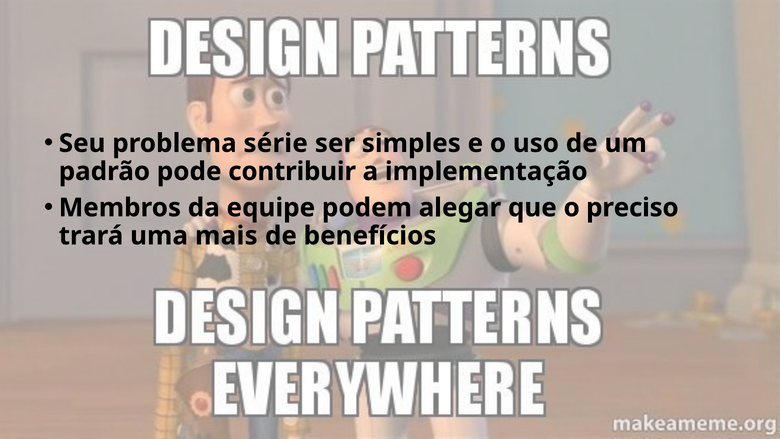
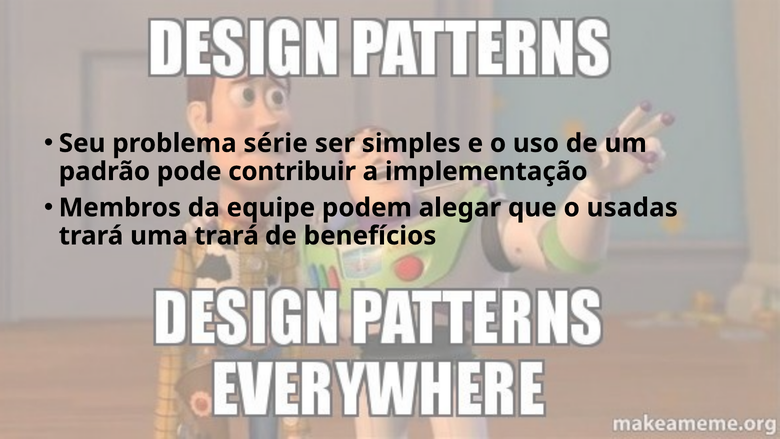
preciso: preciso -> usadas
uma mais: mais -> trará
